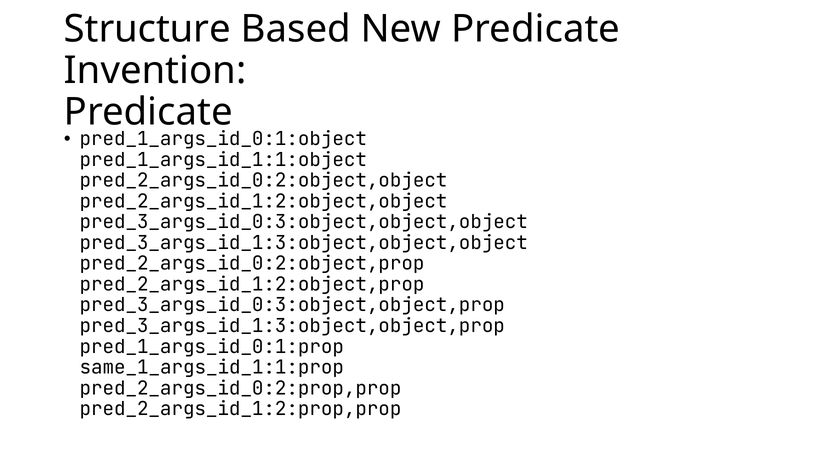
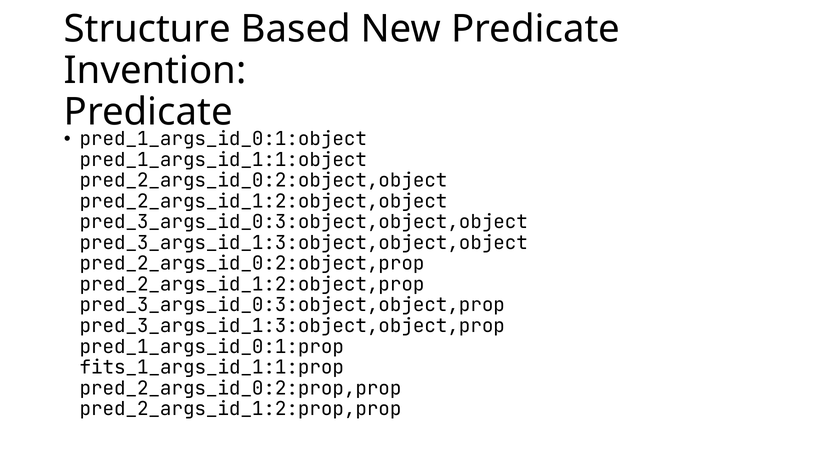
same_1_args_id_1:1:prop: same_1_args_id_1:1:prop -> fits_1_args_id_1:1:prop
